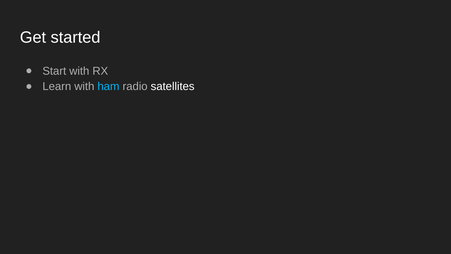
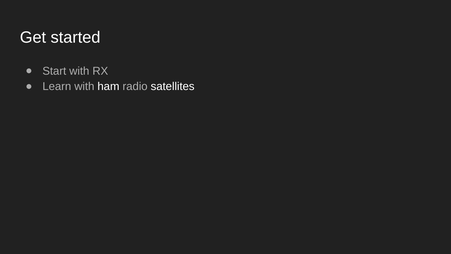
ham colour: light blue -> white
